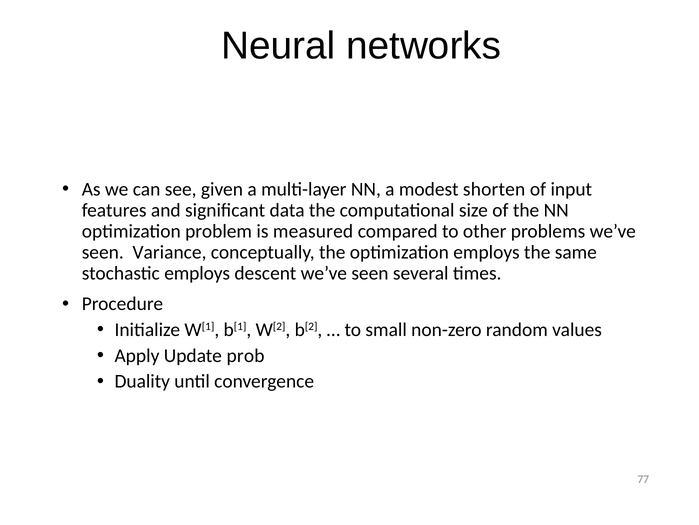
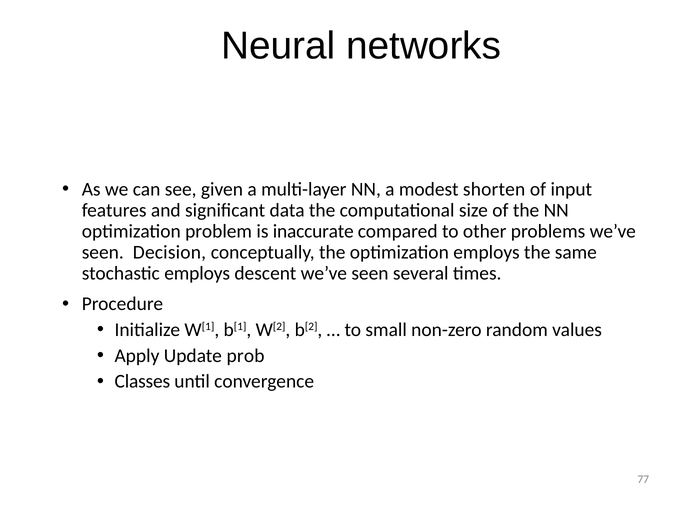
measured: measured -> inaccurate
Variance: Variance -> Decision
Duality: Duality -> Classes
